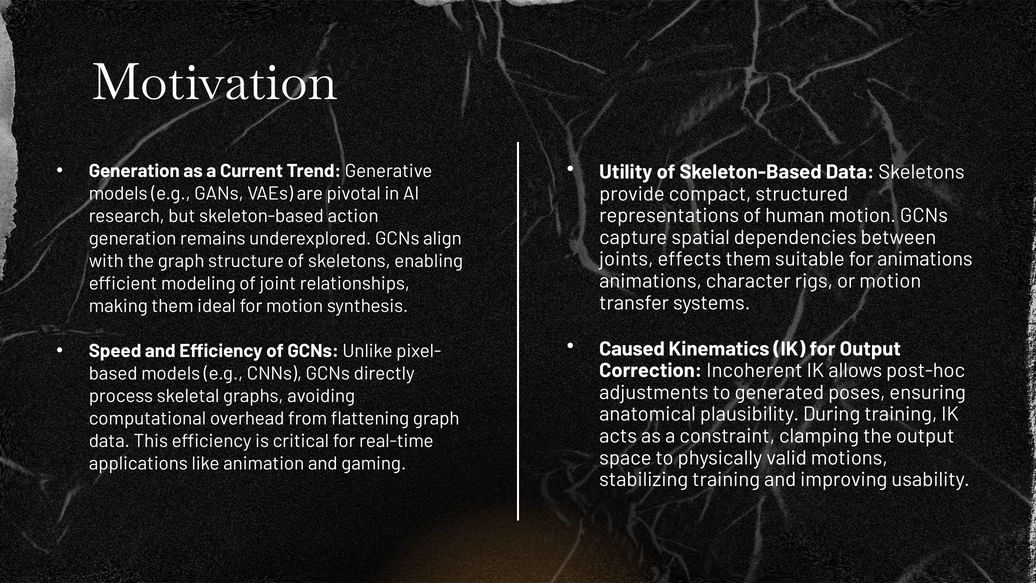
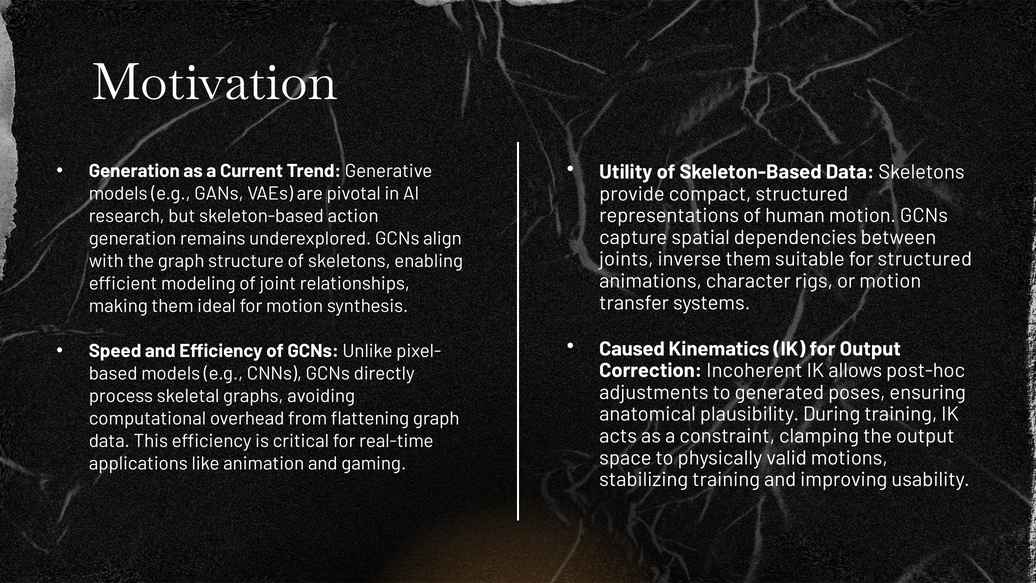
effects: effects -> inverse
for animations: animations -> structured
